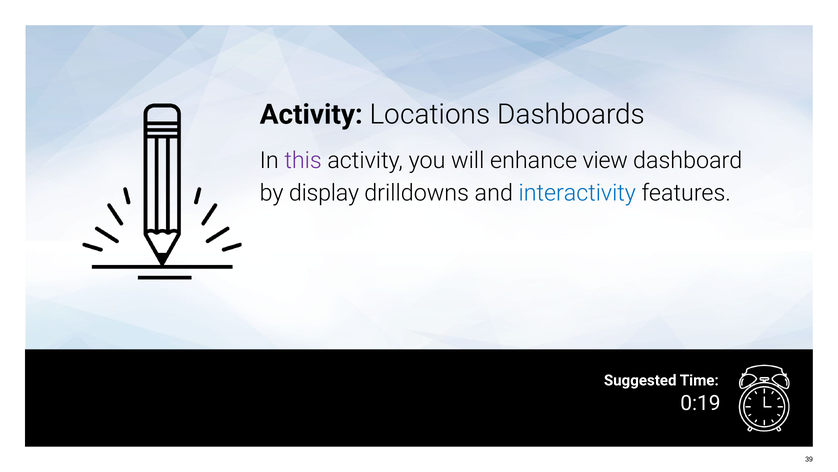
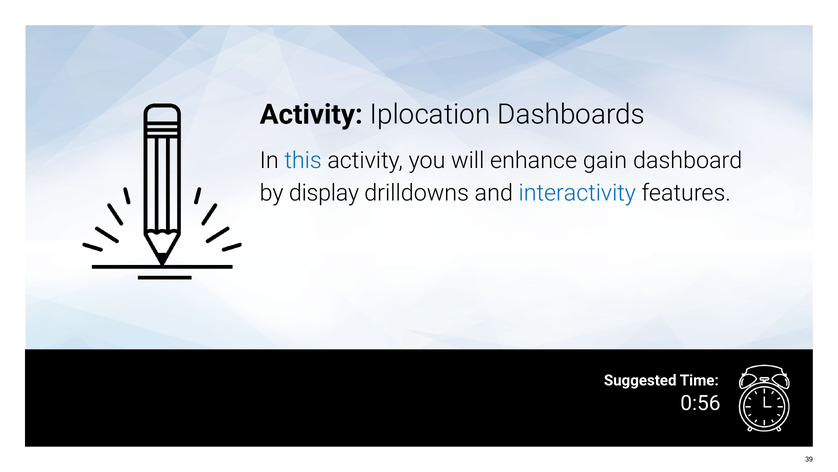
Locations: Locations -> Iplocation
this colour: purple -> blue
view: view -> gain
0:19: 0:19 -> 0:56
